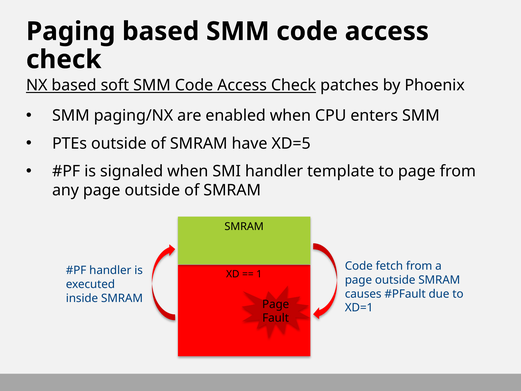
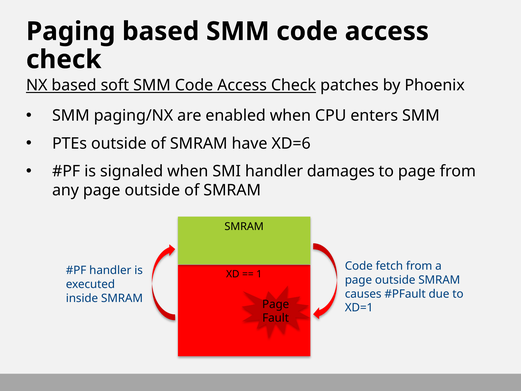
XD=5: XD=5 -> XD=6
template: template -> damages
